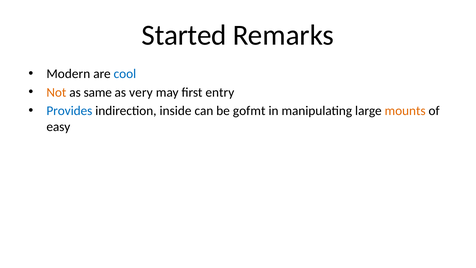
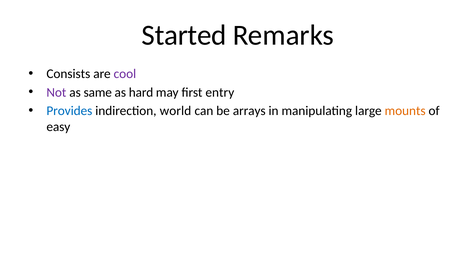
Modern: Modern -> Consists
cool colour: blue -> purple
Not colour: orange -> purple
very: very -> hard
inside: inside -> world
gofmt: gofmt -> arrays
